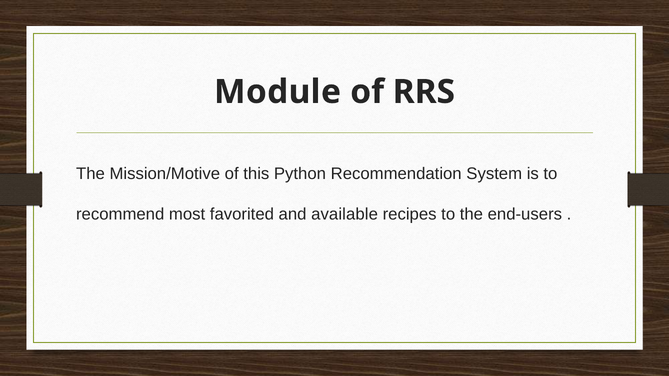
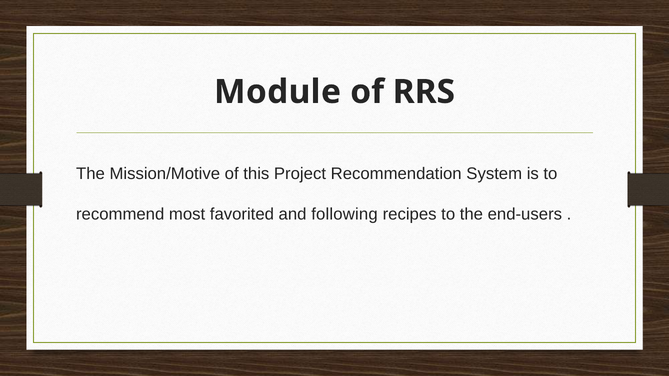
Python: Python -> Project
available: available -> following
